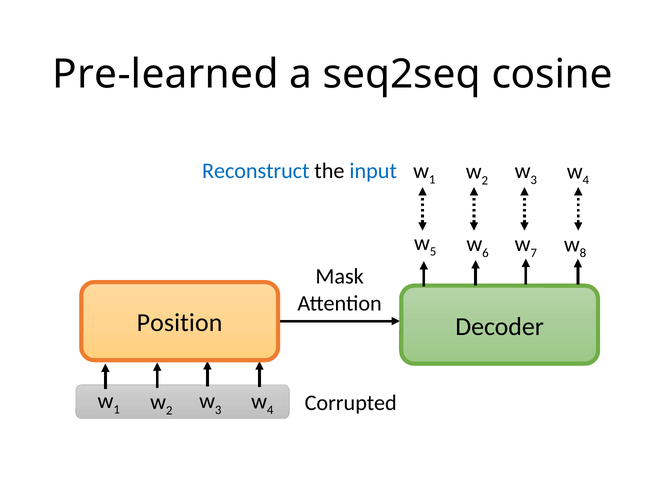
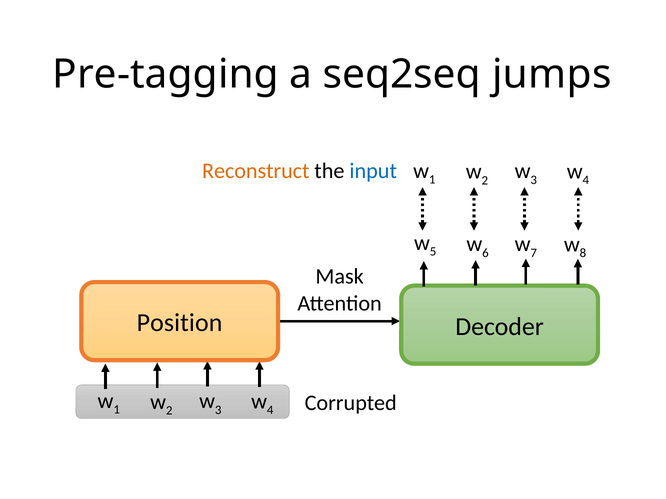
Pre-learned: Pre-learned -> Pre-tagging
cosine: cosine -> jumps
Reconstruct colour: blue -> orange
